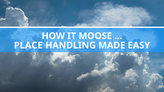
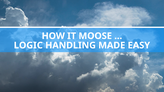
PLACE: PLACE -> LOGIC
